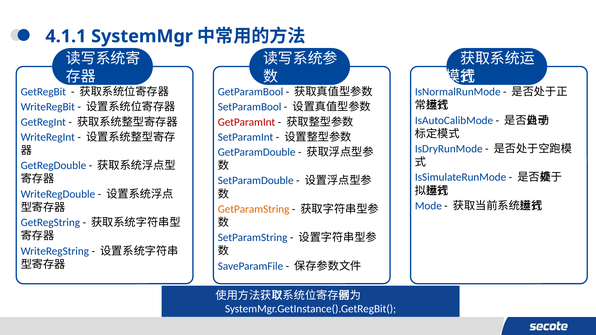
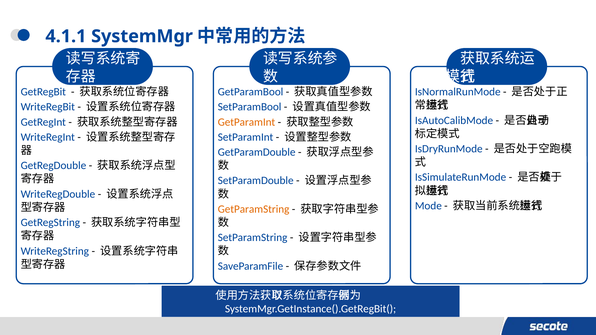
GetParamInt colour: red -> orange
